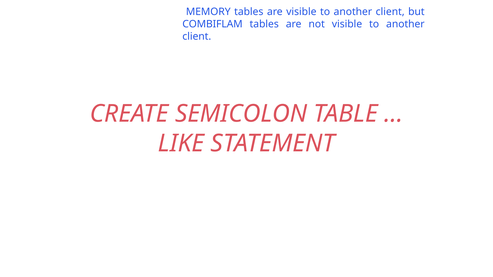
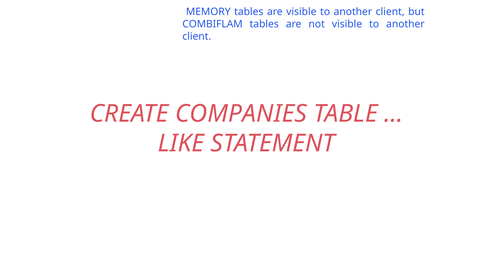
SEMICOLON: SEMICOLON -> COMPANIES
